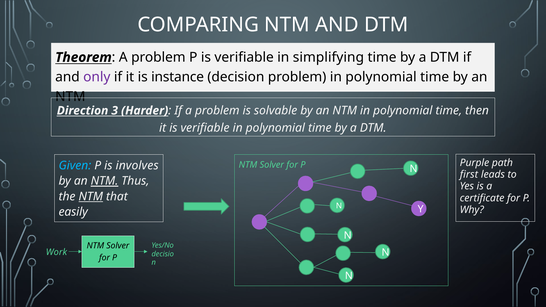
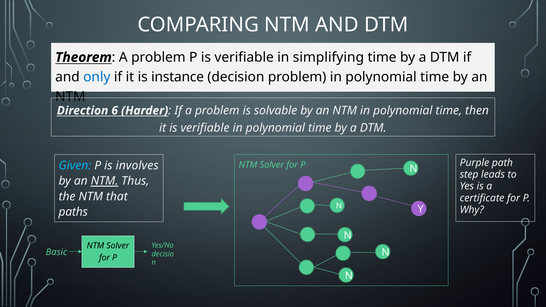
only colour: purple -> blue
3: 3 -> 6
first: first -> step
NTM at (91, 197) underline: present -> none
easily: easily -> paths
Work: Work -> Basic
